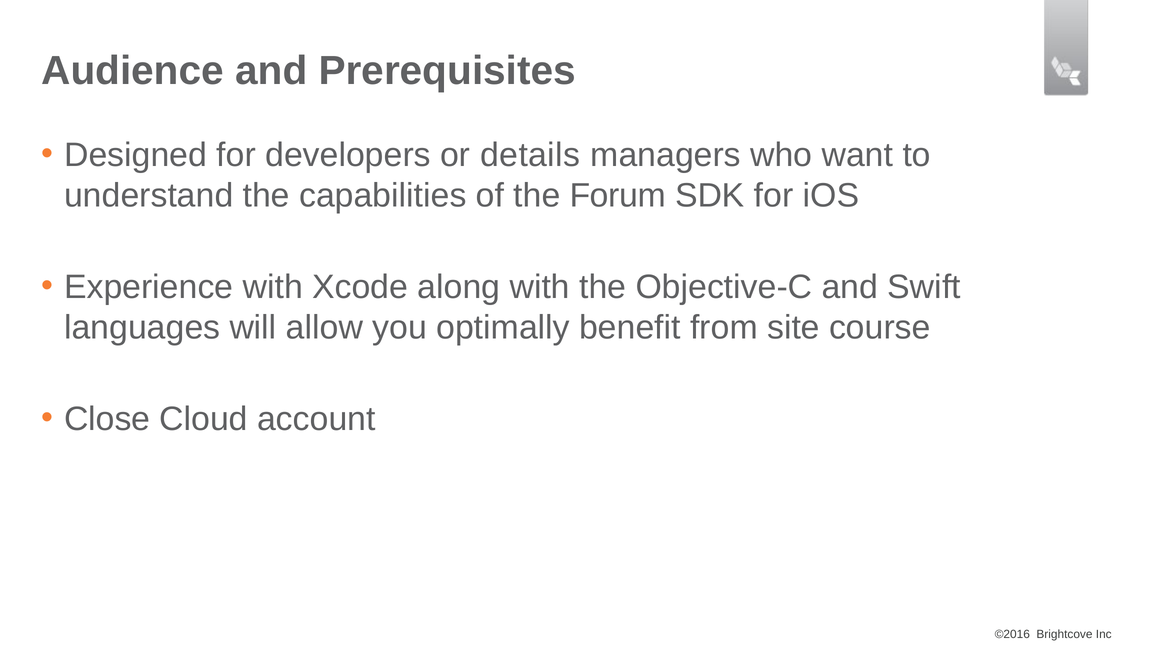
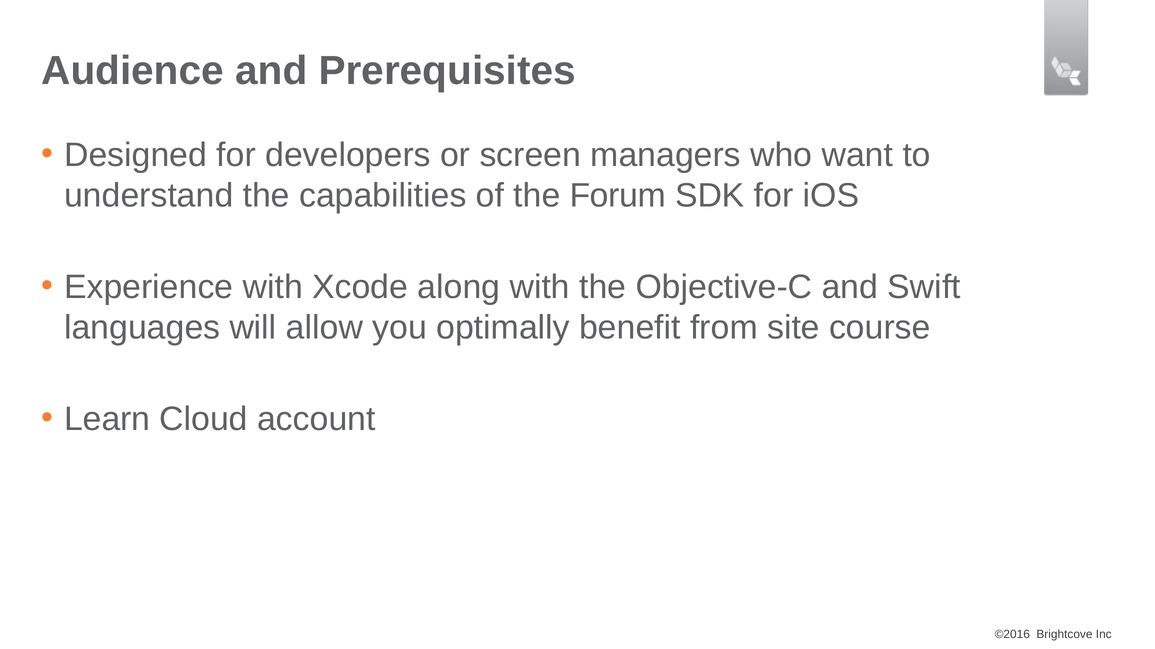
details: details -> screen
Close: Close -> Learn
